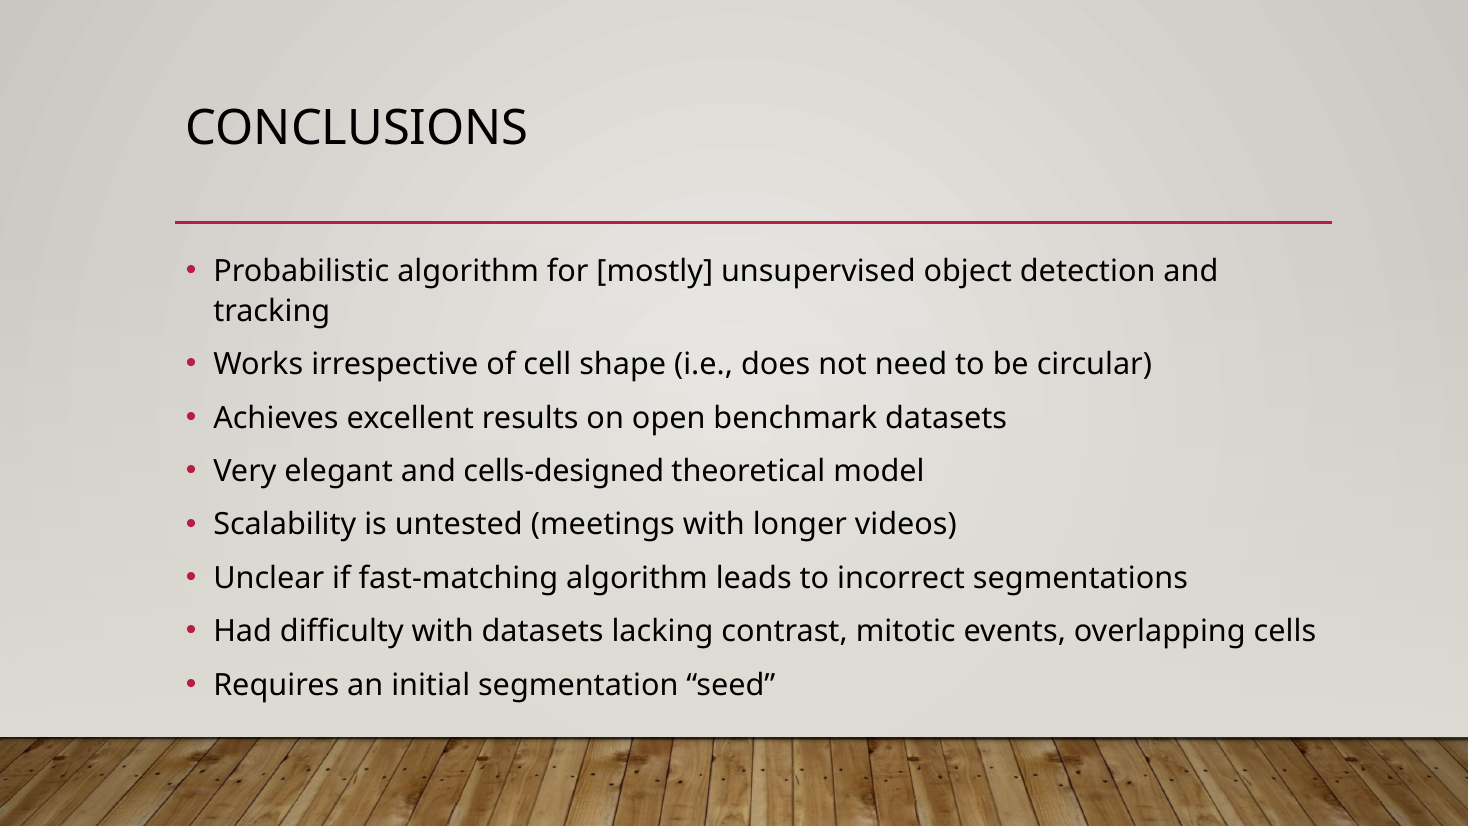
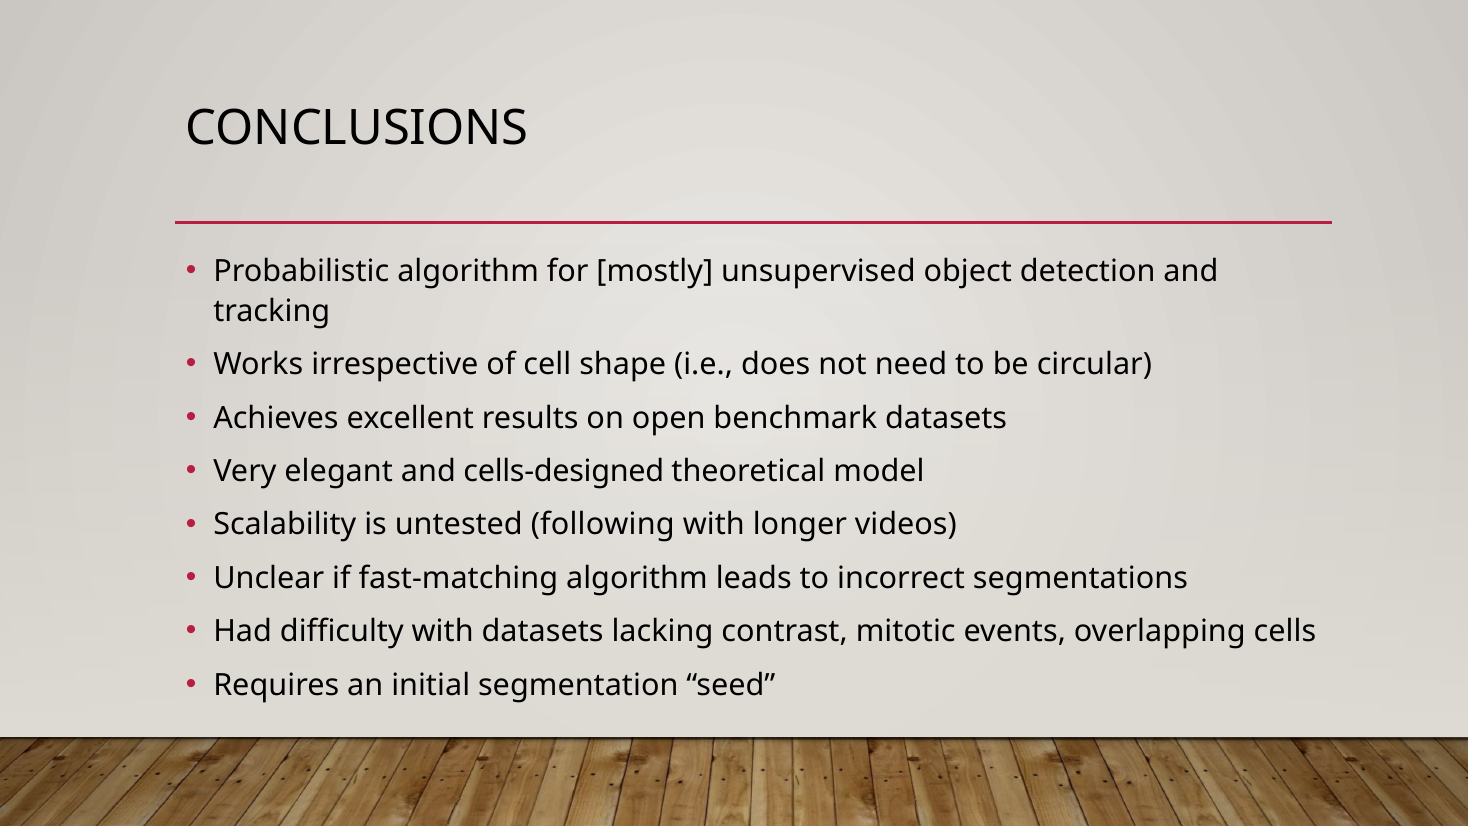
meetings: meetings -> following
